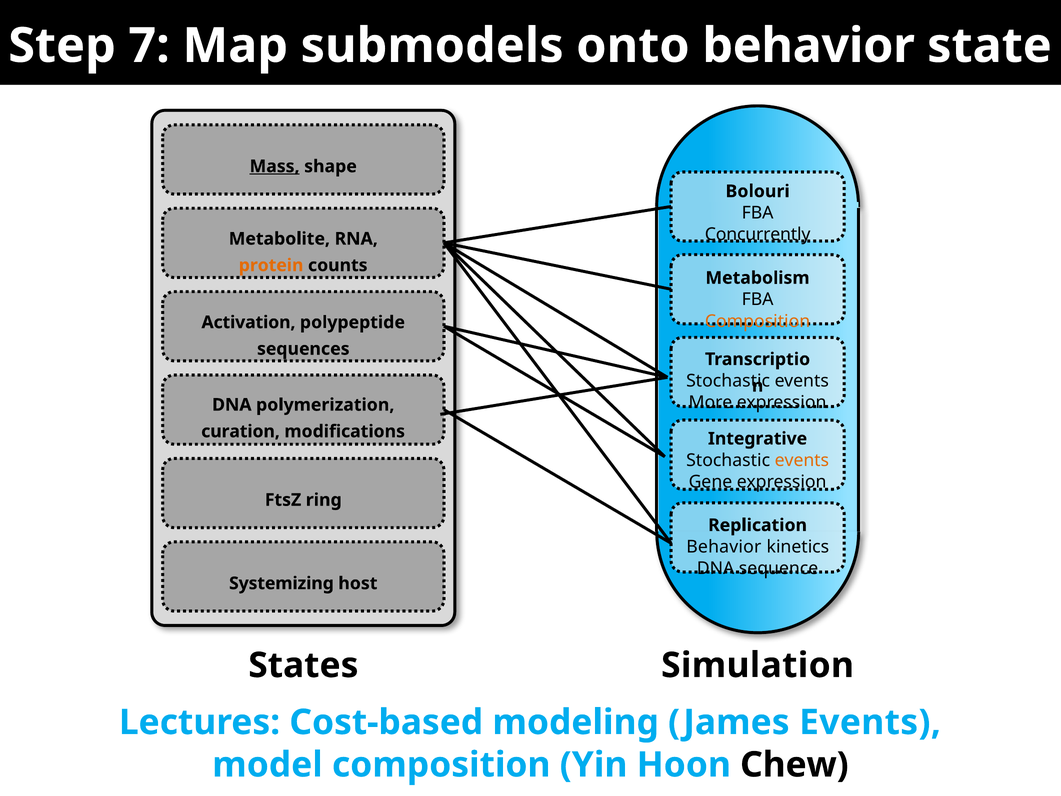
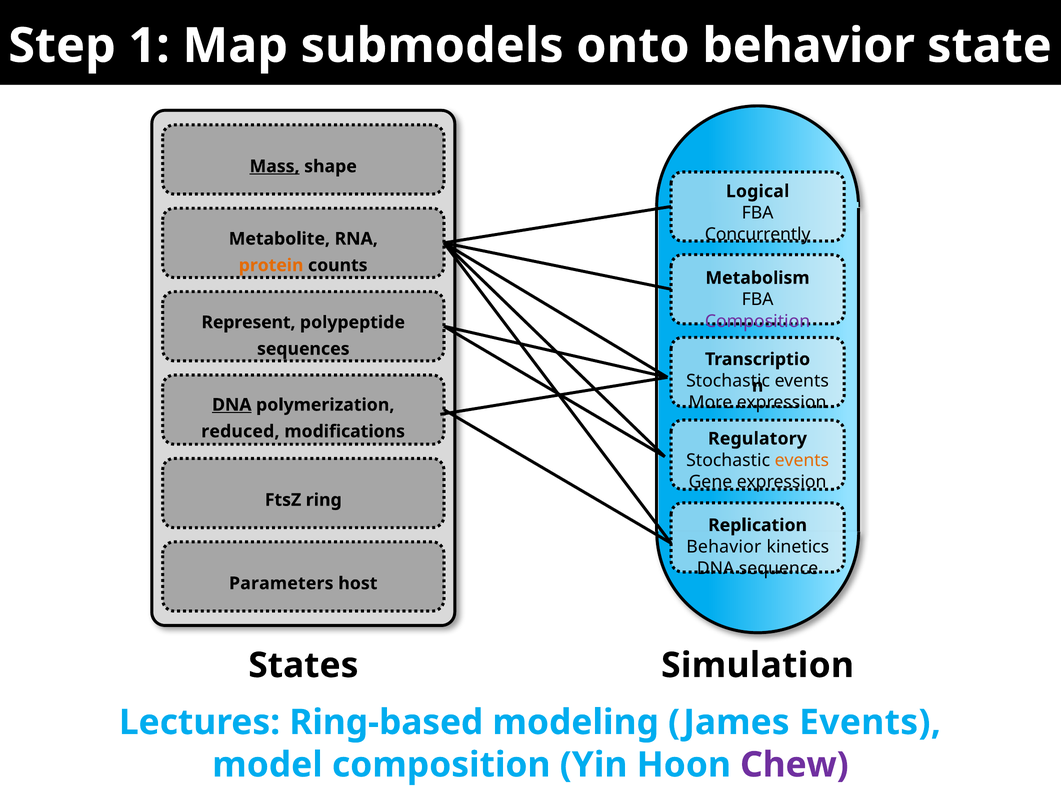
7: 7 -> 1
Bolouri: Bolouri -> Logical
Composition at (758, 321) colour: orange -> purple
Activation: Activation -> Represent
DNA at (232, 405) underline: none -> present
curation: curation -> reduced
Integrative: Integrative -> Regulatory
Systemizing: Systemizing -> Parameters
Cost-based: Cost-based -> Ring-based
Chew colour: black -> purple
